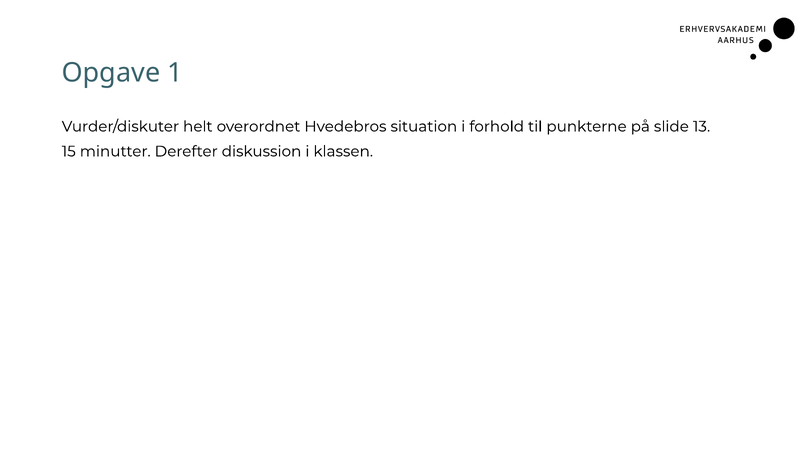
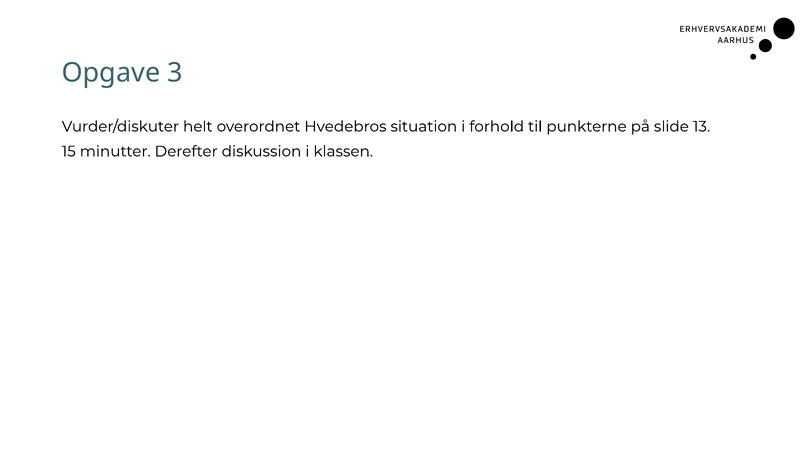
1: 1 -> 3
